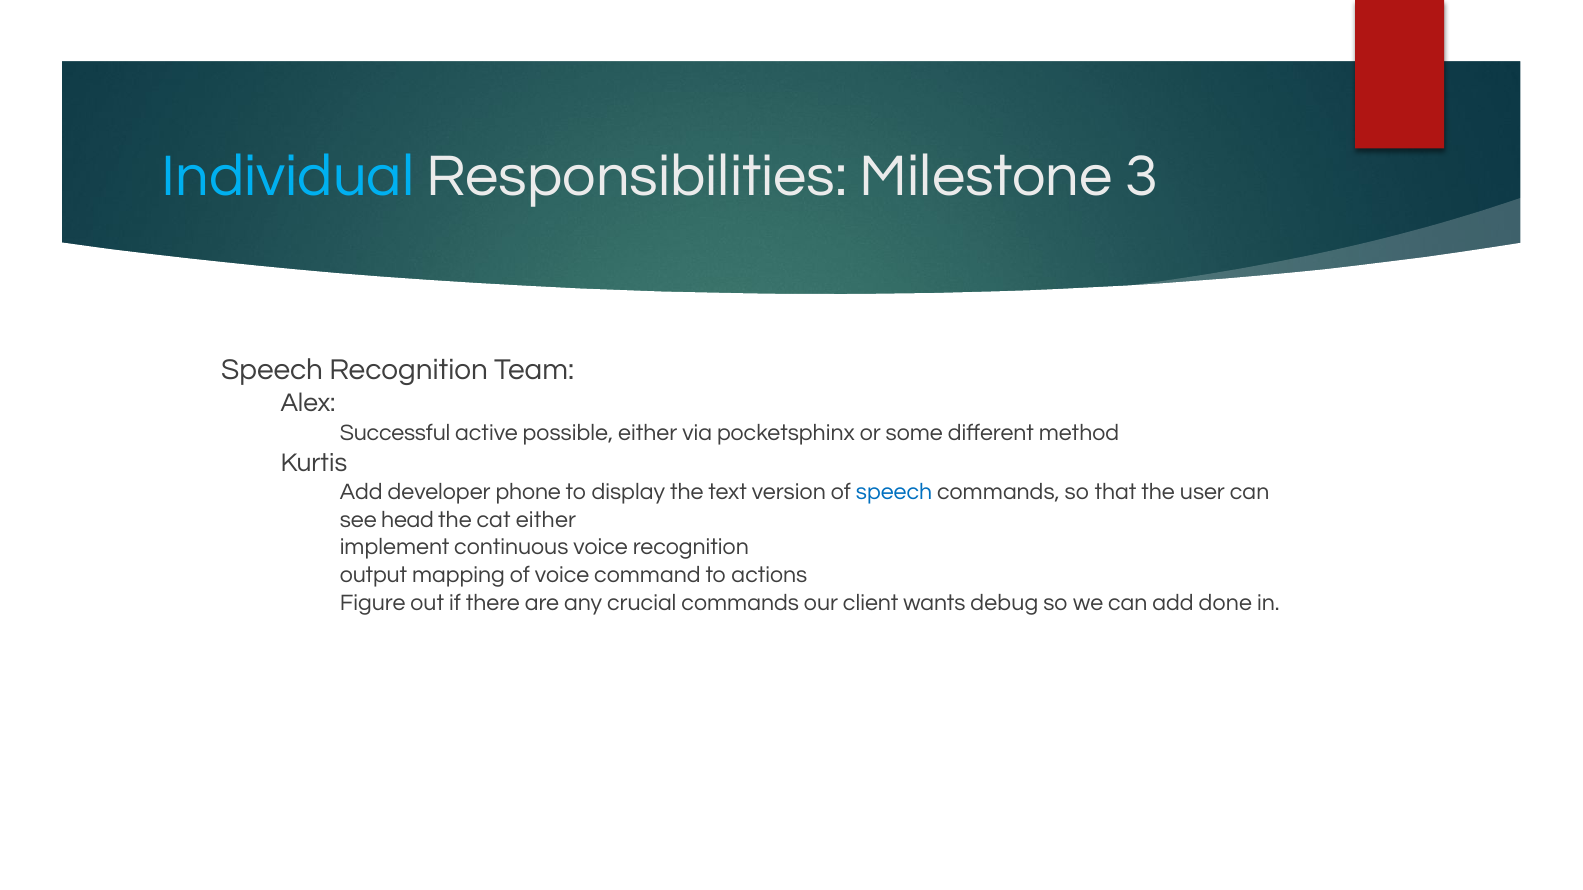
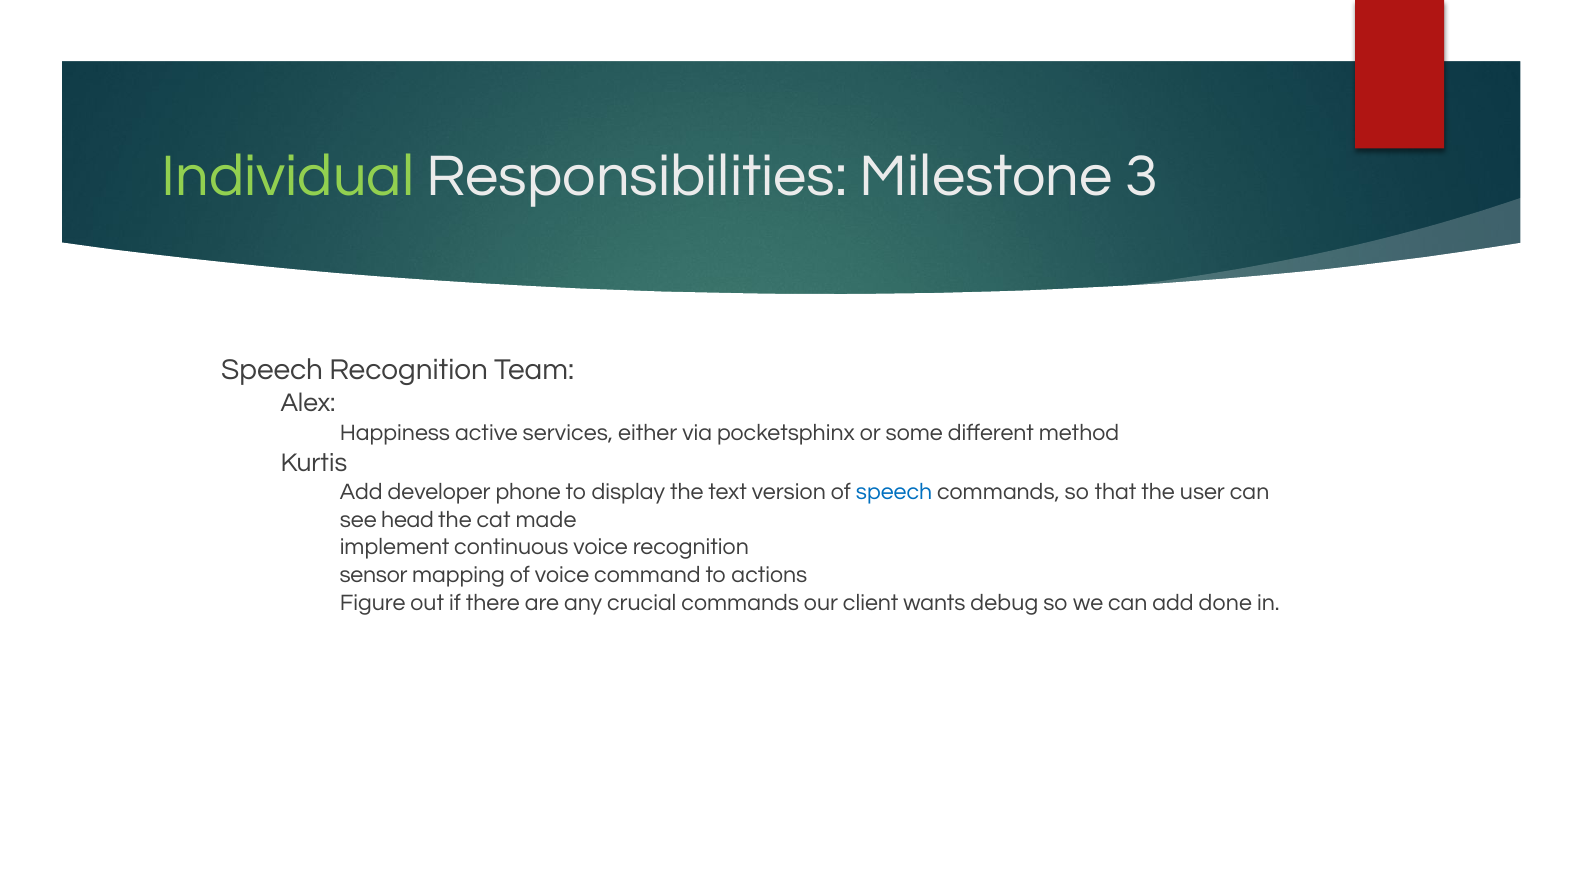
Individual colour: light blue -> light green
Successful: Successful -> Happiness
possible: possible -> services
cat either: either -> made
output: output -> sensor
